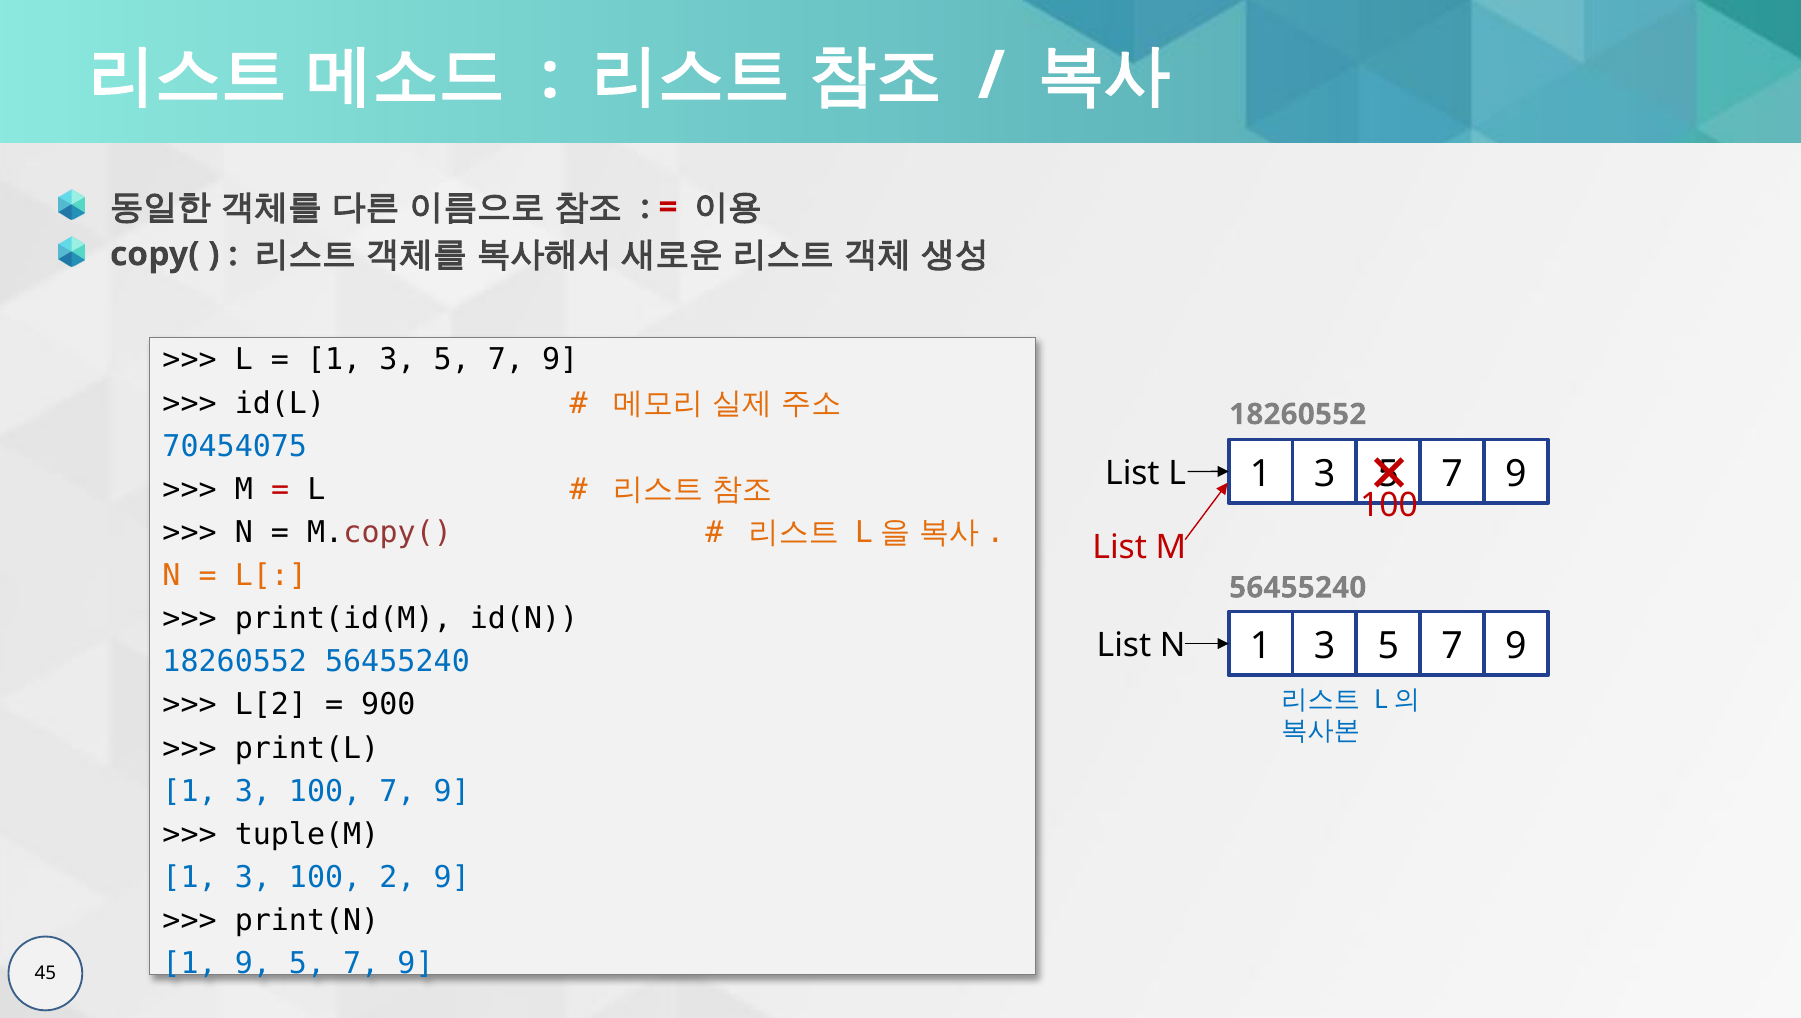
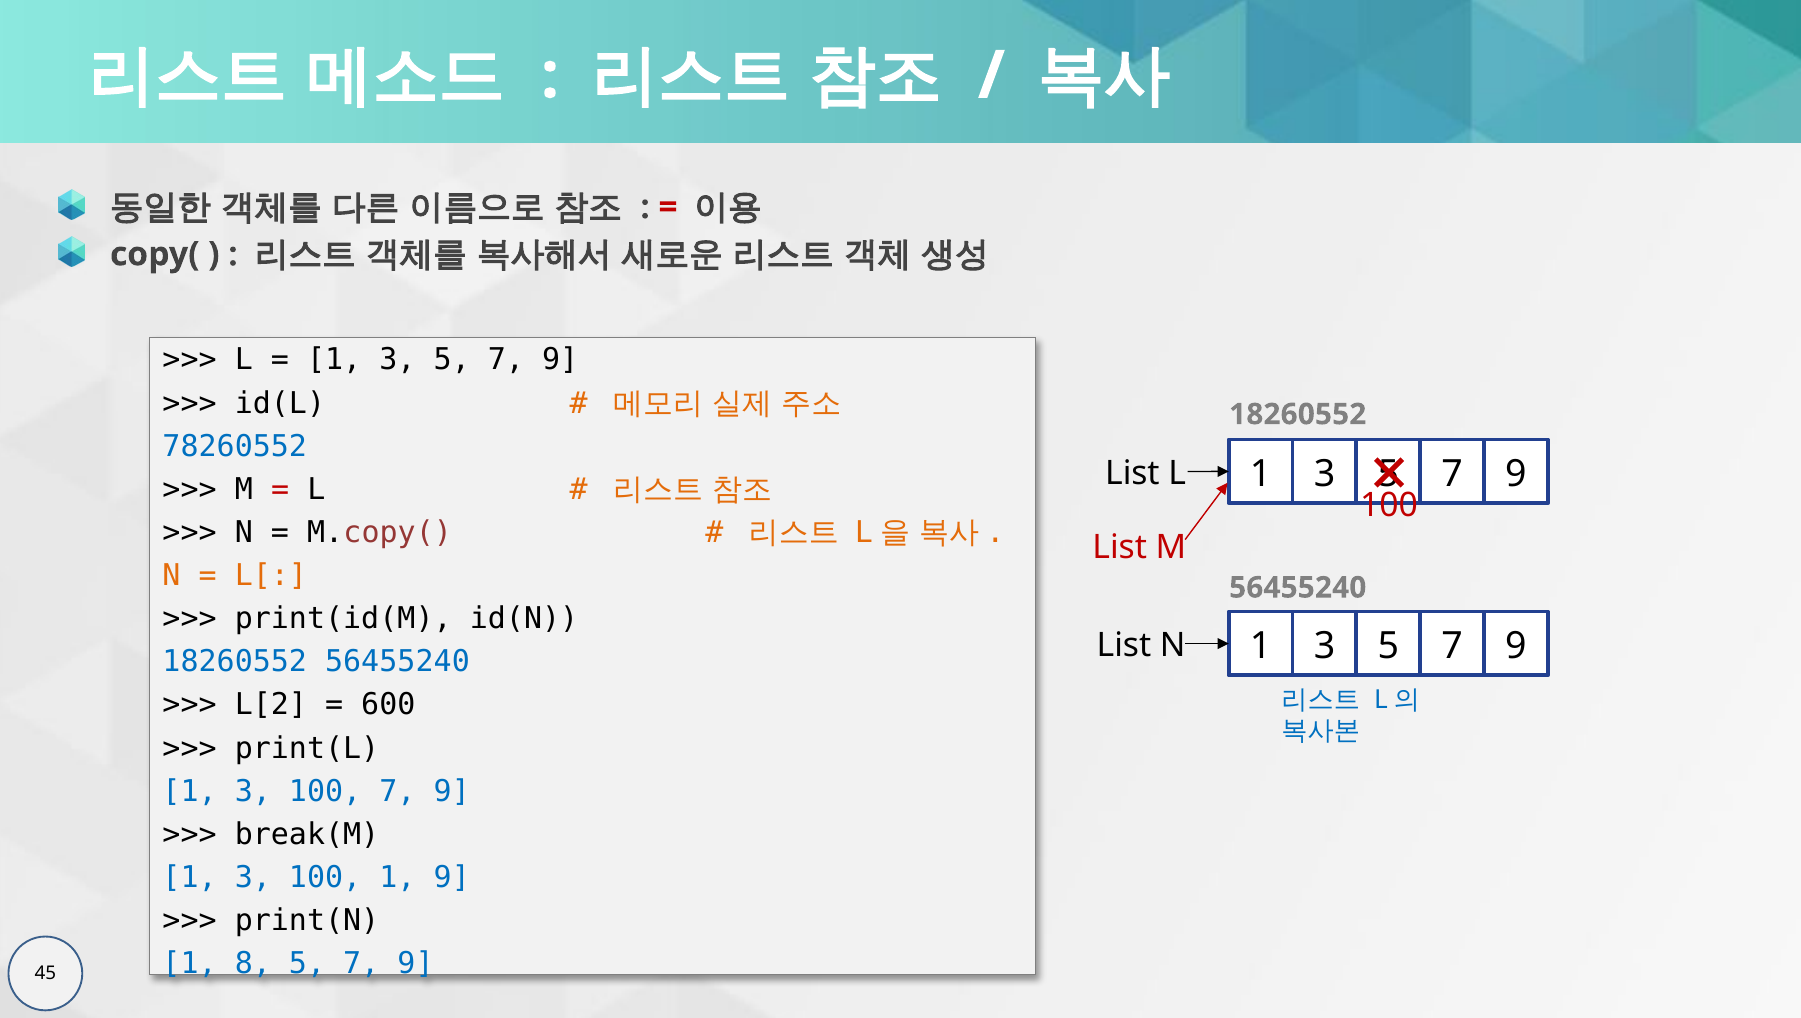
70454075: 70454075 -> 78260552
900: 900 -> 600
tuple(M: tuple(M -> break(M
100 2: 2 -> 1
1 9: 9 -> 8
